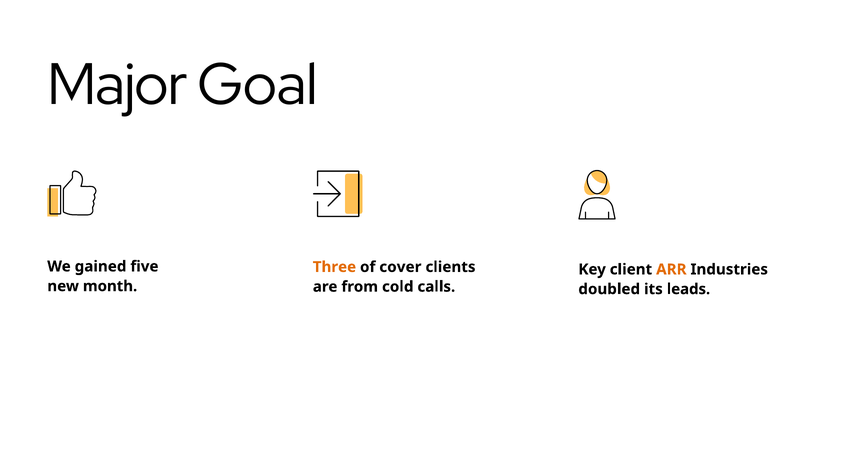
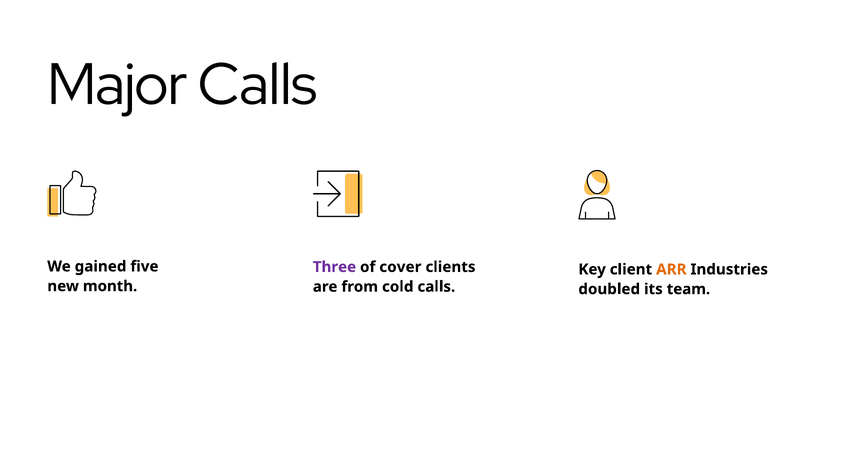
Major Goal: Goal -> Calls
Three colour: orange -> purple
leads: leads -> team
